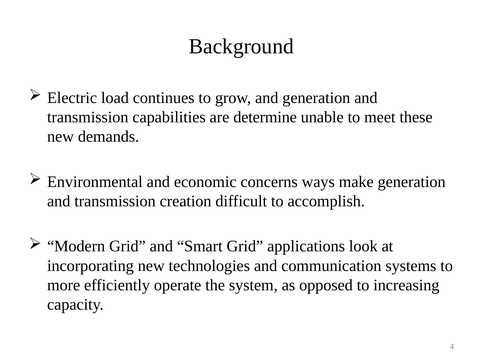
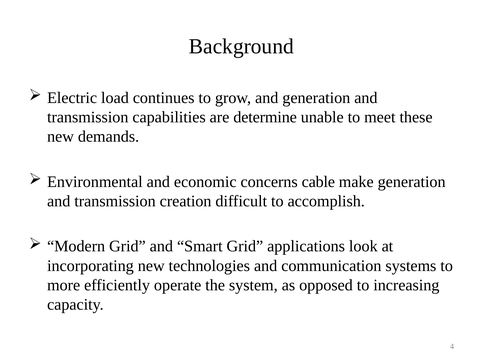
ways: ways -> cable
